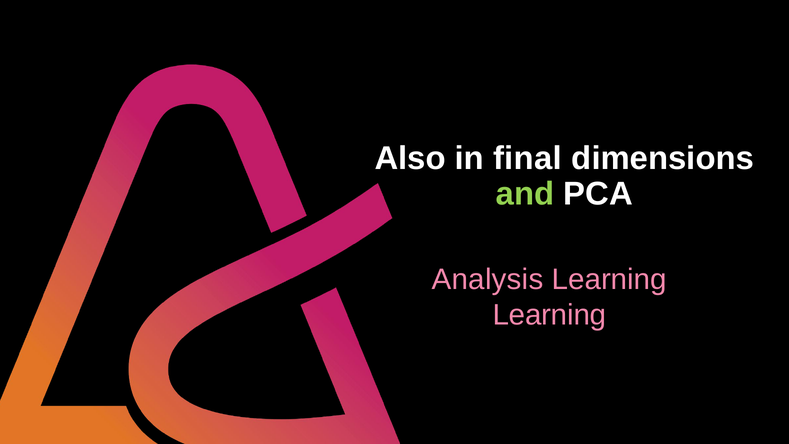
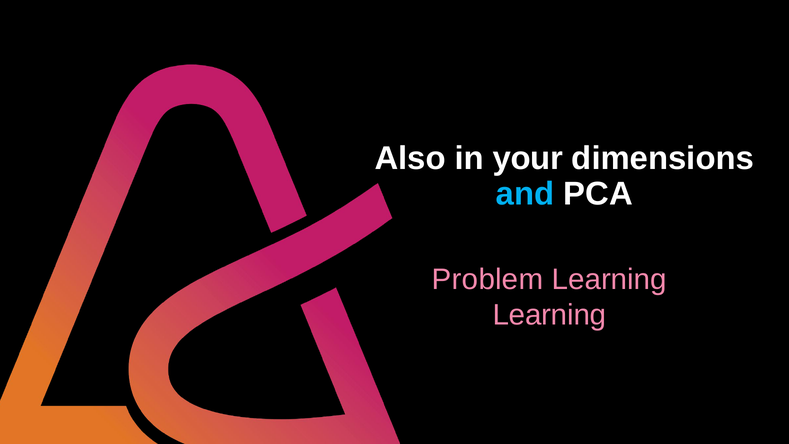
final: final -> your
and colour: light green -> light blue
Analysis: Analysis -> Problem
